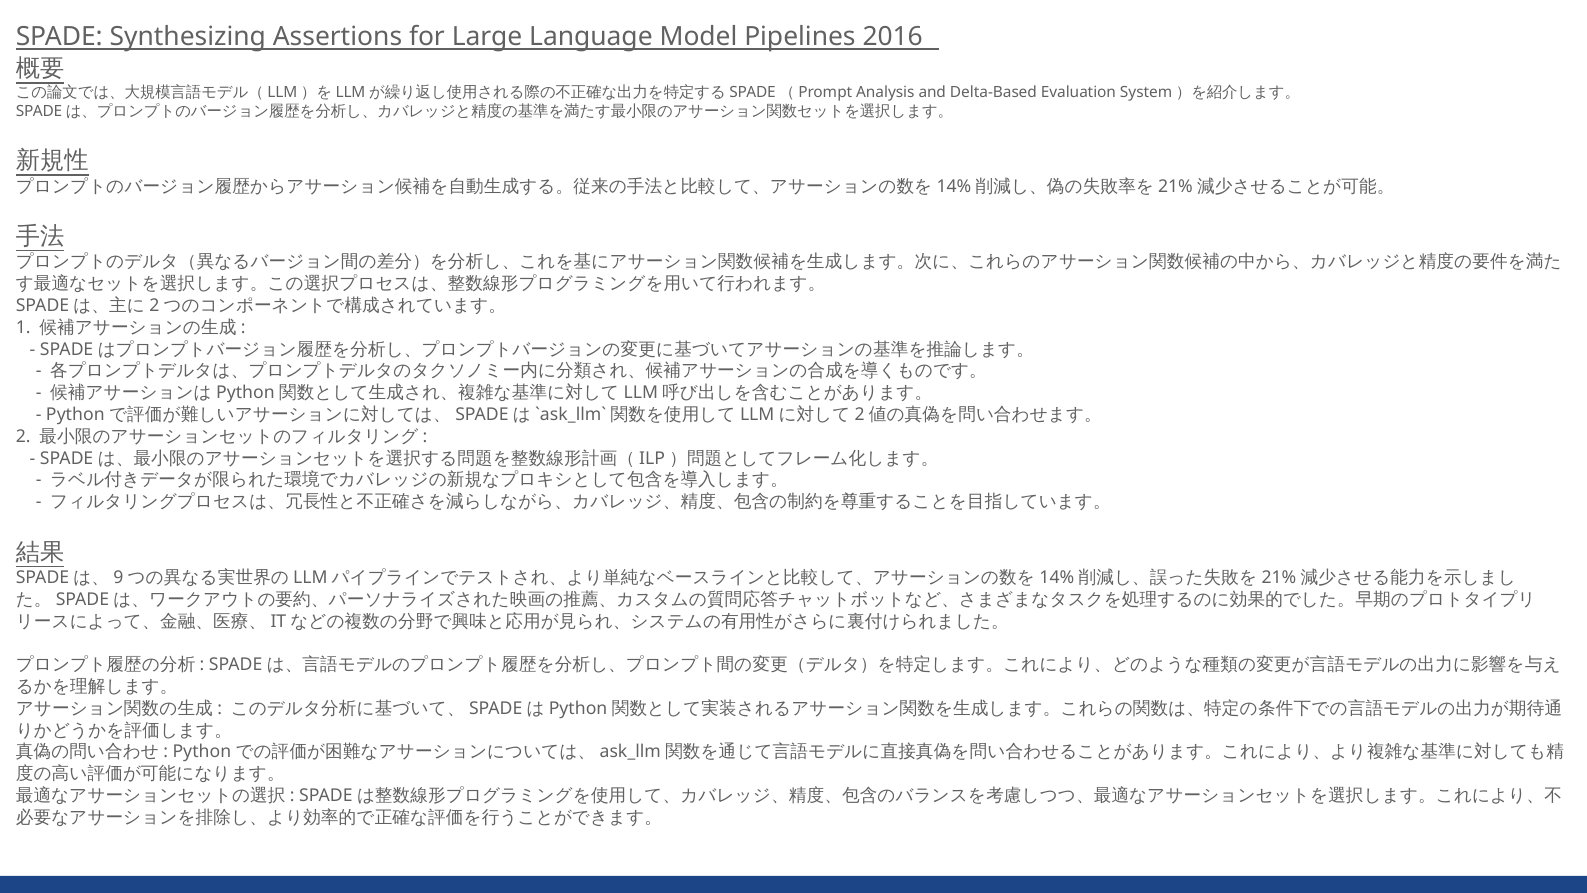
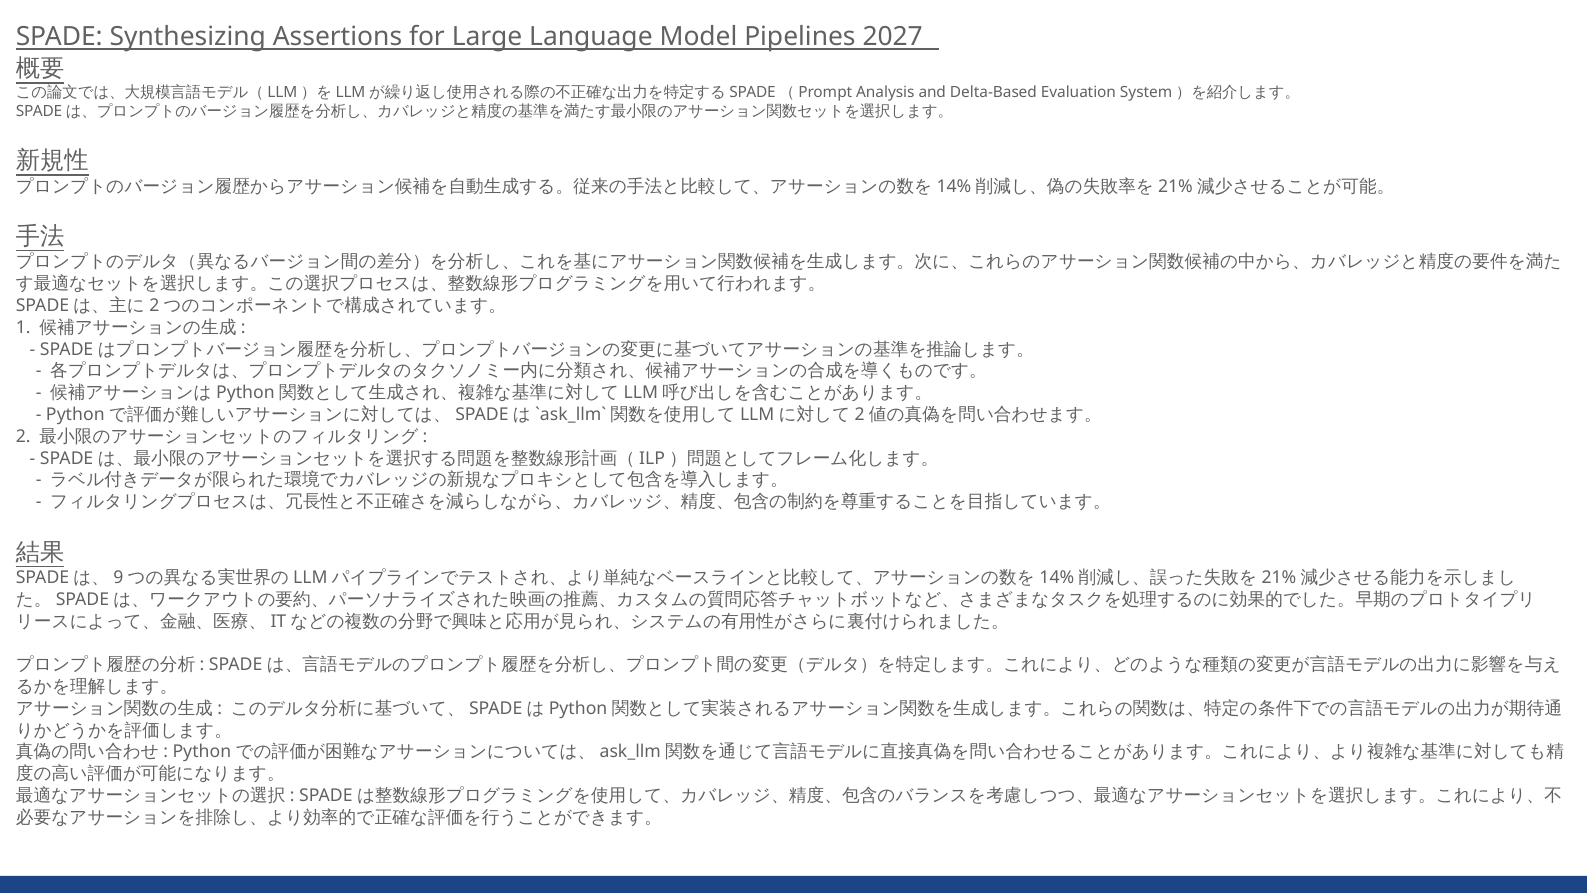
2016: 2016 -> 2027
